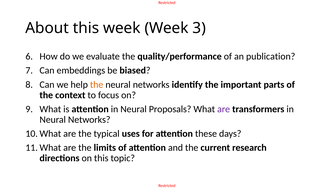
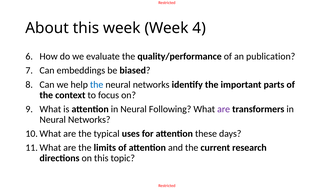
3: 3 -> 4
the at (97, 84) colour: orange -> blue
Proposals: Proposals -> Following
